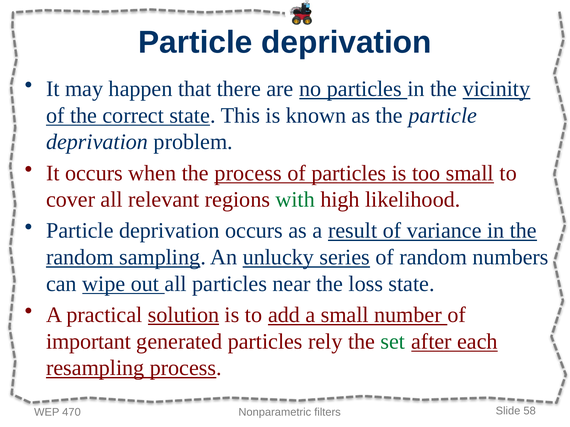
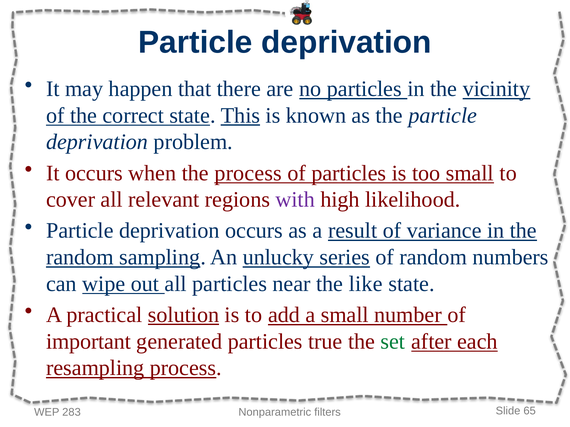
This underline: none -> present
with colour: green -> purple
loss: loss -> like
rely: rely -> true
470: 470 -> 283
58: 58 -> 65
